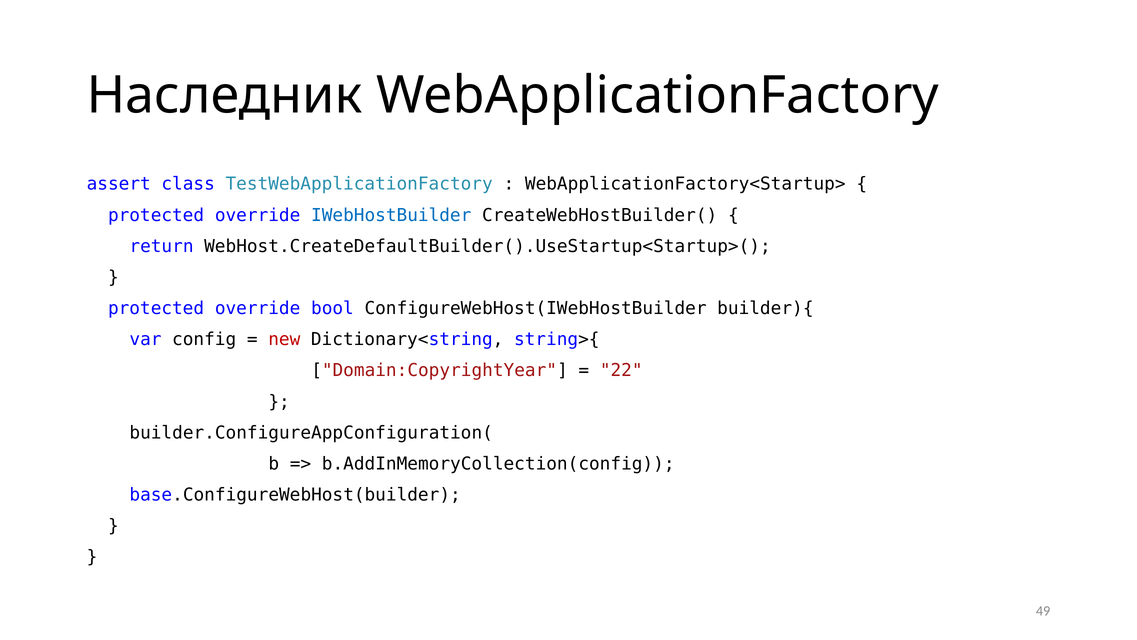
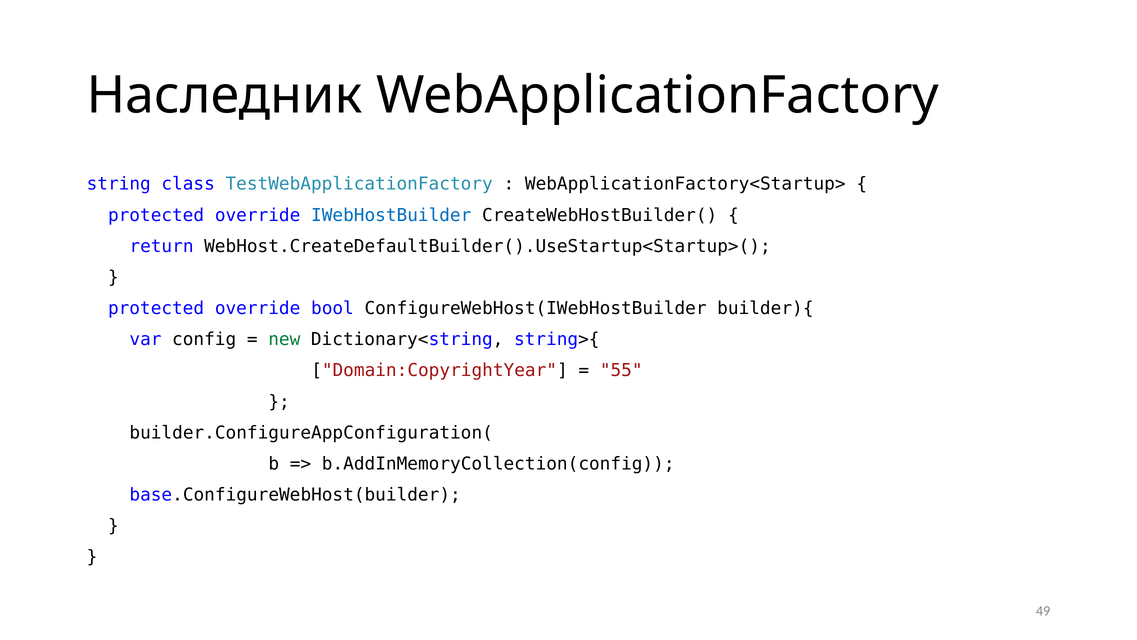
assert: assert -> string
new colour: red -> green
22: 22 -> 55
